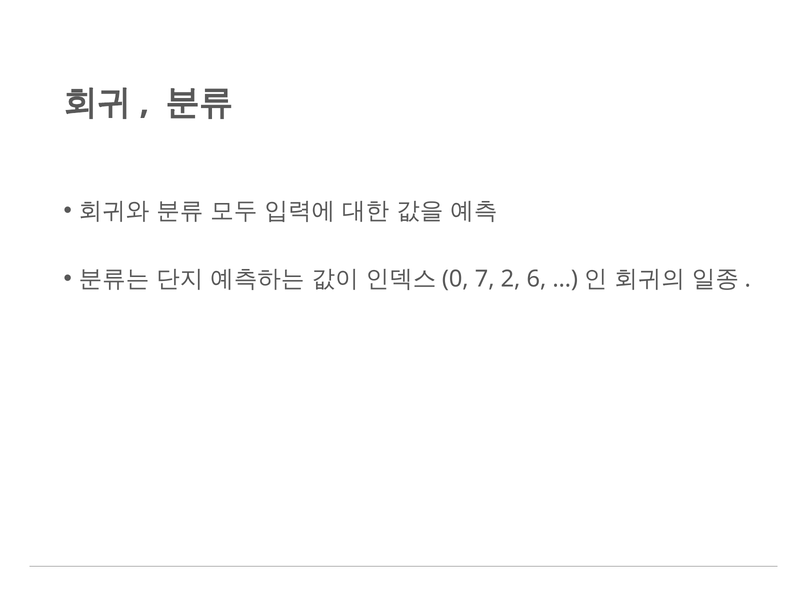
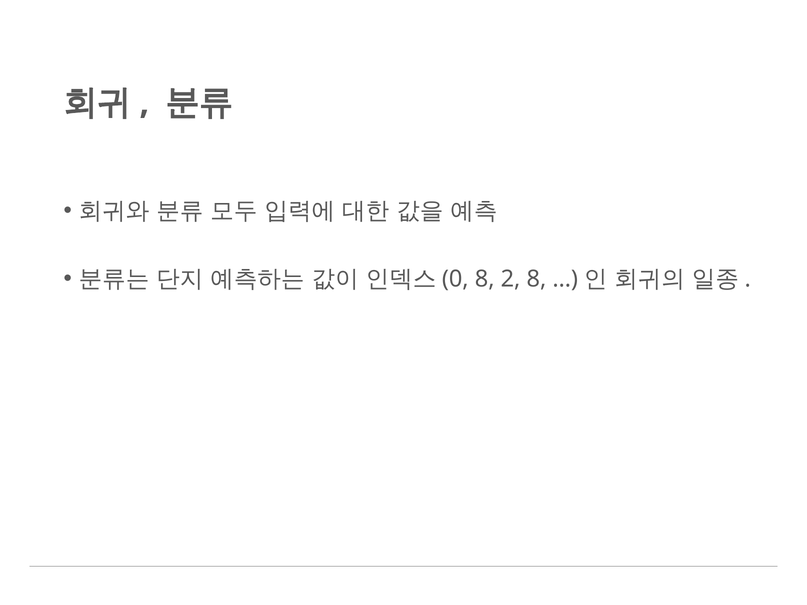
7 at (485, 279): 7 -> 8
2 6: 6 -> 8
